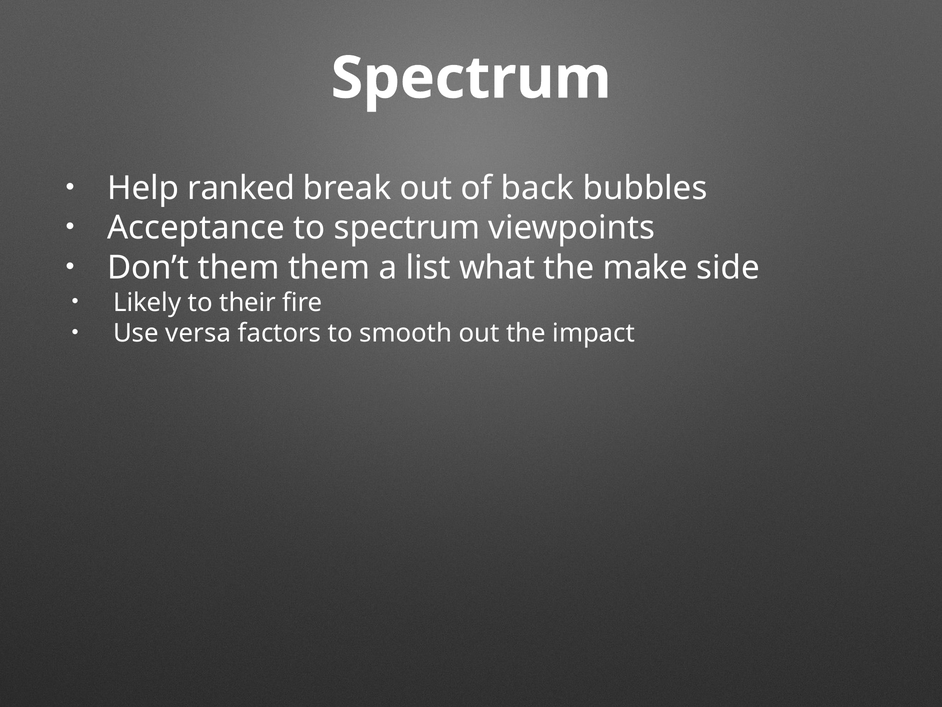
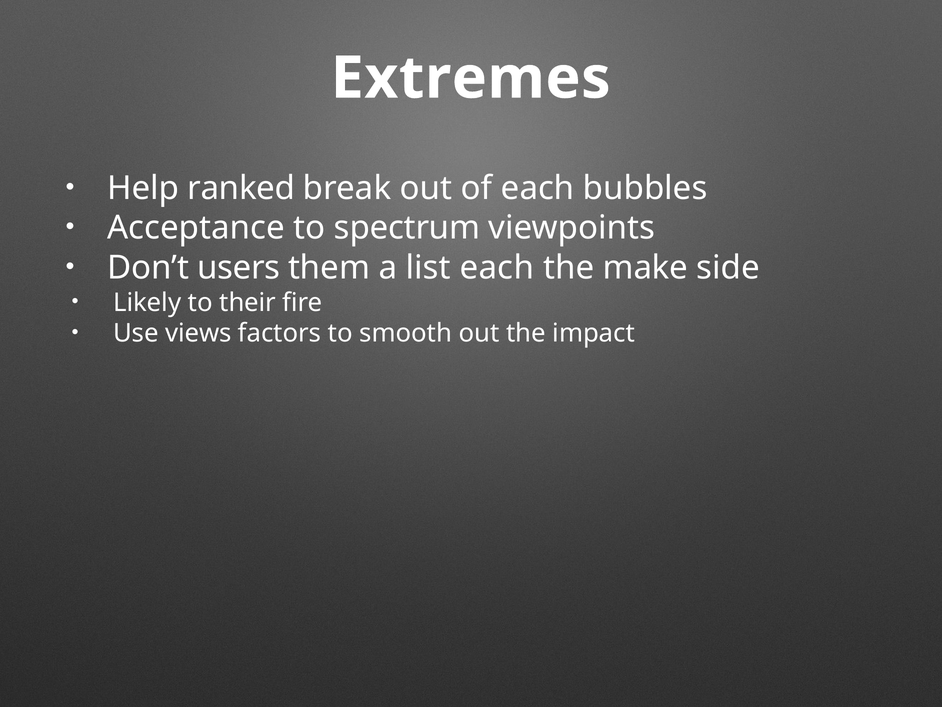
Spectrum at (471, 78): Spectrum -> Extremes
of back: back -> each
Don’t them: them -> users
list what: what -> each
versa: versa -> views
